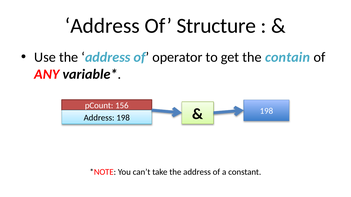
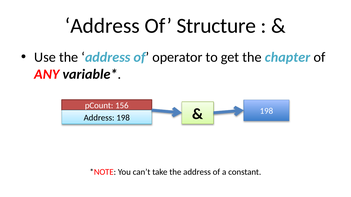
contain: contain -> chapter
